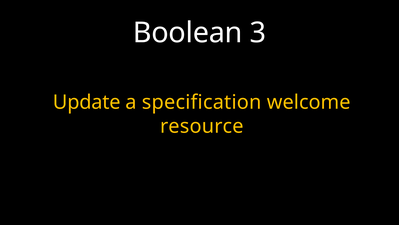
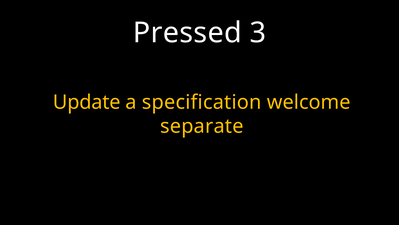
Boolean: Boolean -> Pressed
resource: resource -> separate
